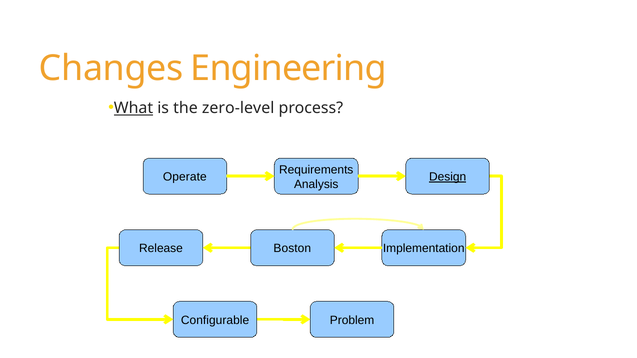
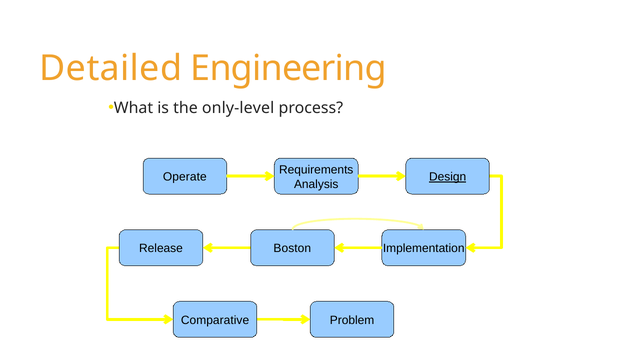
Changes: Changes -> Detailed
What underline: present -> none
zero-level: zero-level -> only-level
Configurable: Configurable -> Comparative
